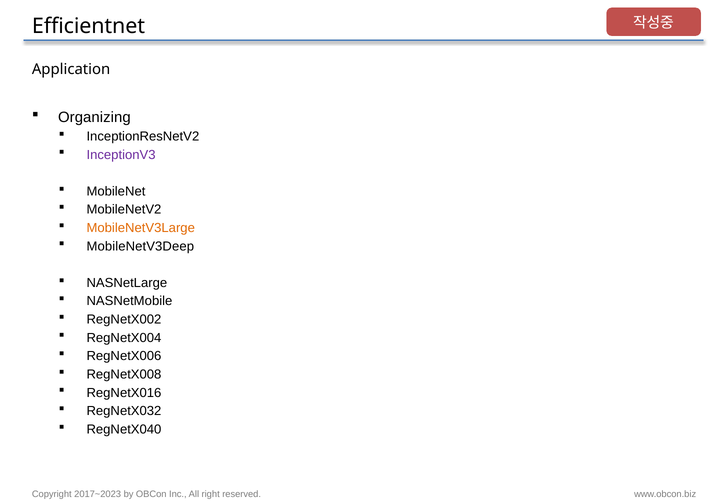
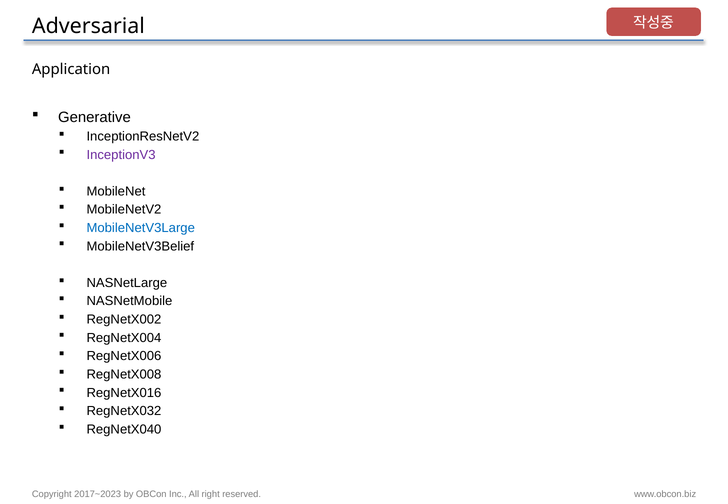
Efficientnet: Efficientnet -> Adversarial
Organizing: Organizing -> Generative
MobileNetV3Large colour: orange -> blue
MobileNetV3Deep: MobileNetV3Deep -> MobileNetV3Belief
